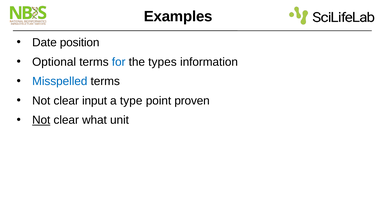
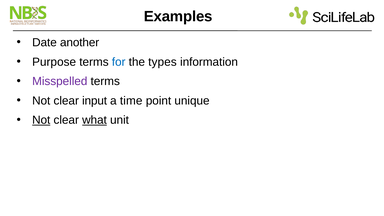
position: position -> another
Optional: Optional -> Purpose
Misspelled colour: blue -> purple
type: type -> time
proven: proven -> unique
what underline: none -> present
